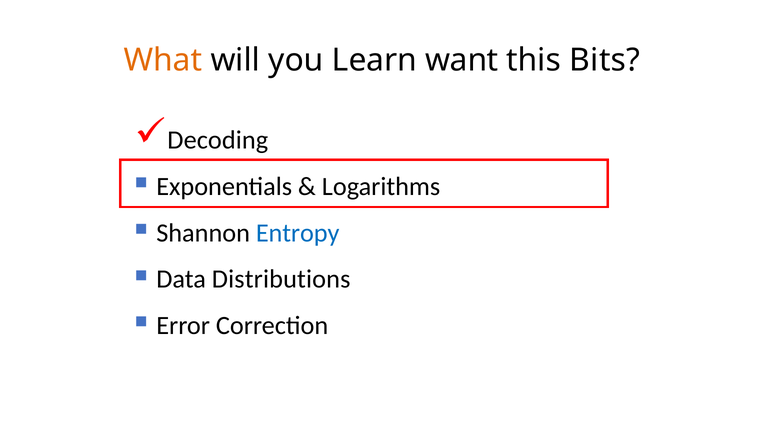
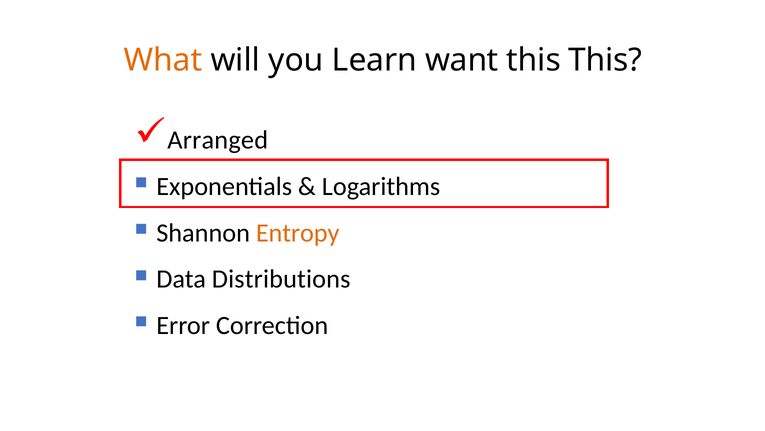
this Bits: Bits -> This
Decoding: Decoding -> Arranged
Entropy colour: blue -> orange
